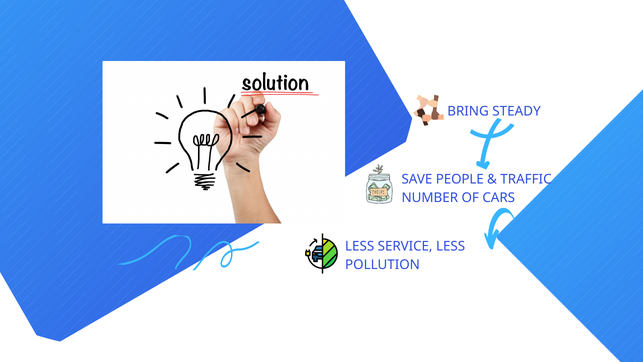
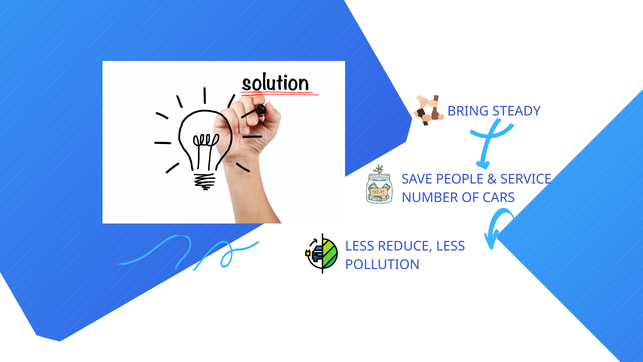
TRAFFIC: TRAFFIC -> SERVICE
SERVICE: SERVICE -> REDUCE
